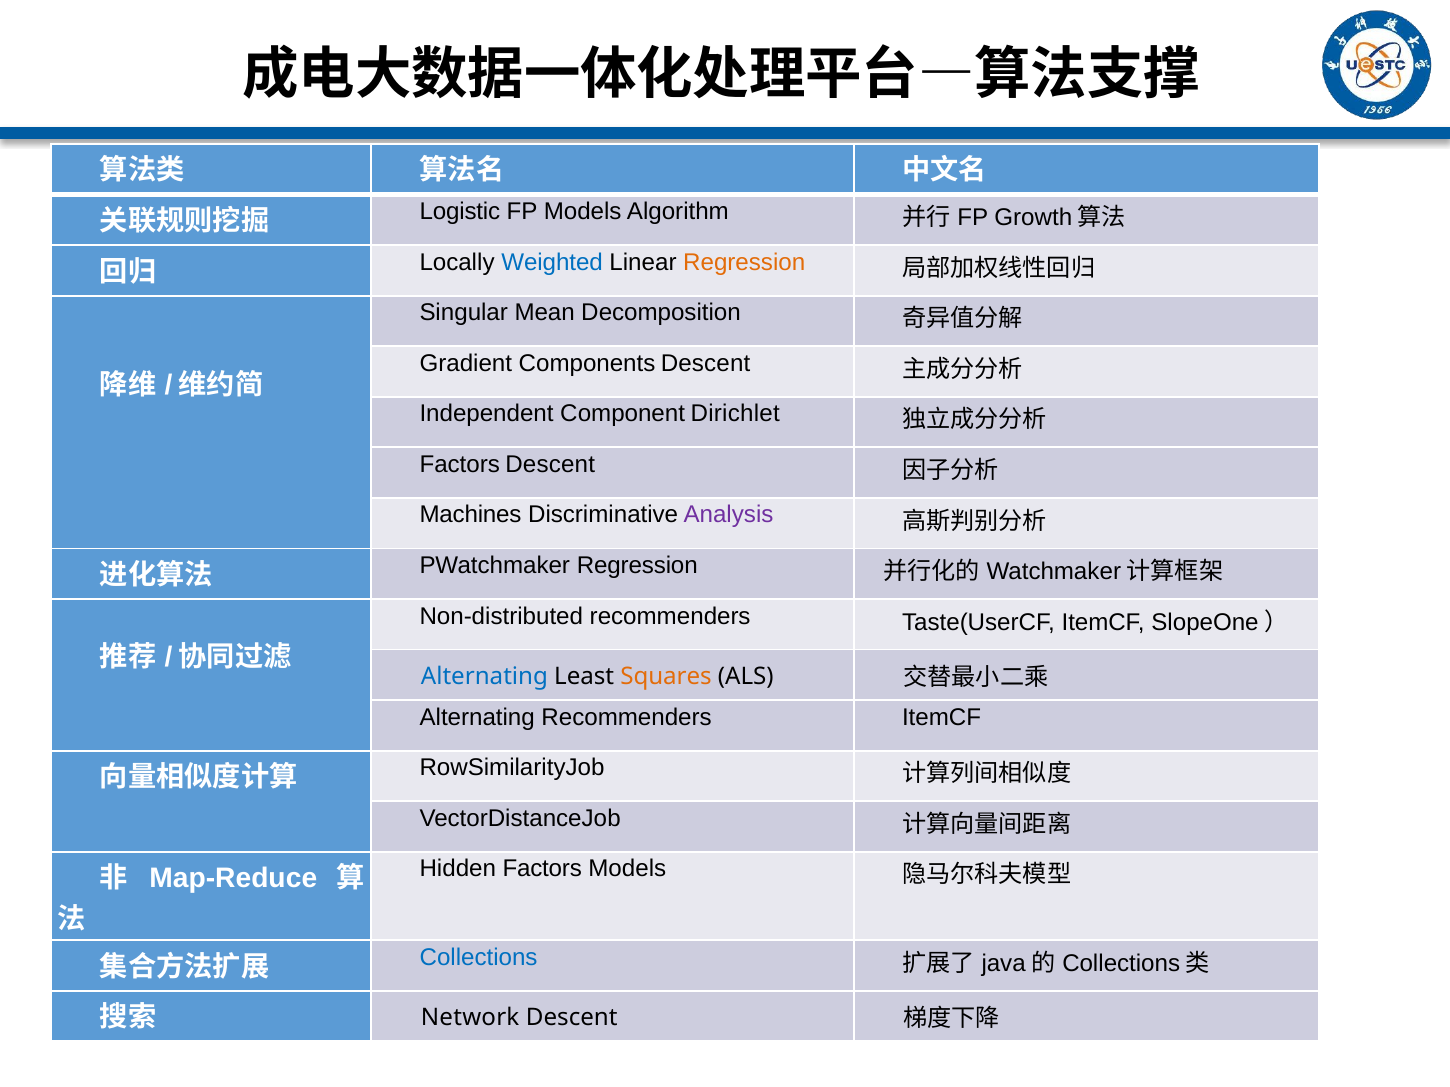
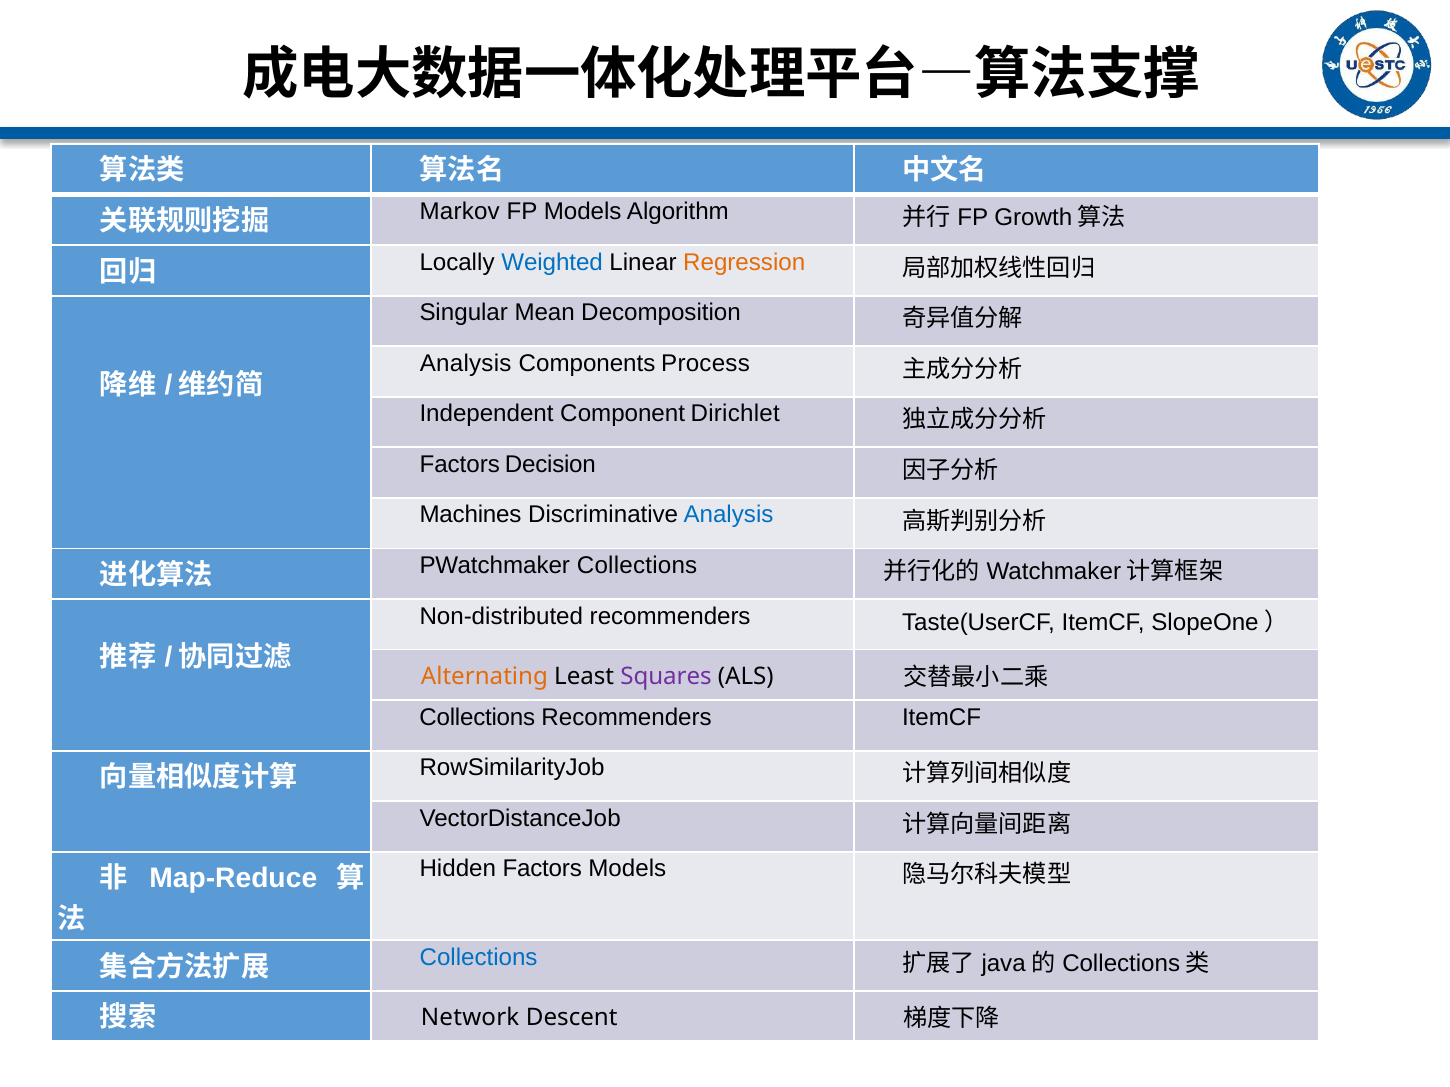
Logistic: Logistic -> Markov
Gradient at (466, 363): Gradient -> Analysis
Components Descent: Descent -> Process
Factors Descent: Descent -> Decision
Analysis at (728, 515) colour: purple -> blue
PWatchmaker Regression: Regression -> Collections
Alternating at (484, 677) colour: blue -> orange
Squares colour: orange -> purple
Alternating at (477, 718): Alternating -> Collections
